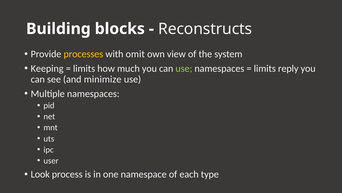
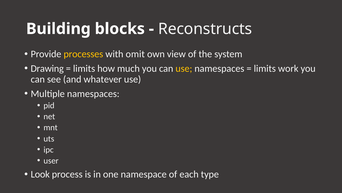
Keeping: Keeping -> Drawing
use at (184, 68) colour: light green -> yellow
reply: reply -> work
minimize: minimize -> whatever
